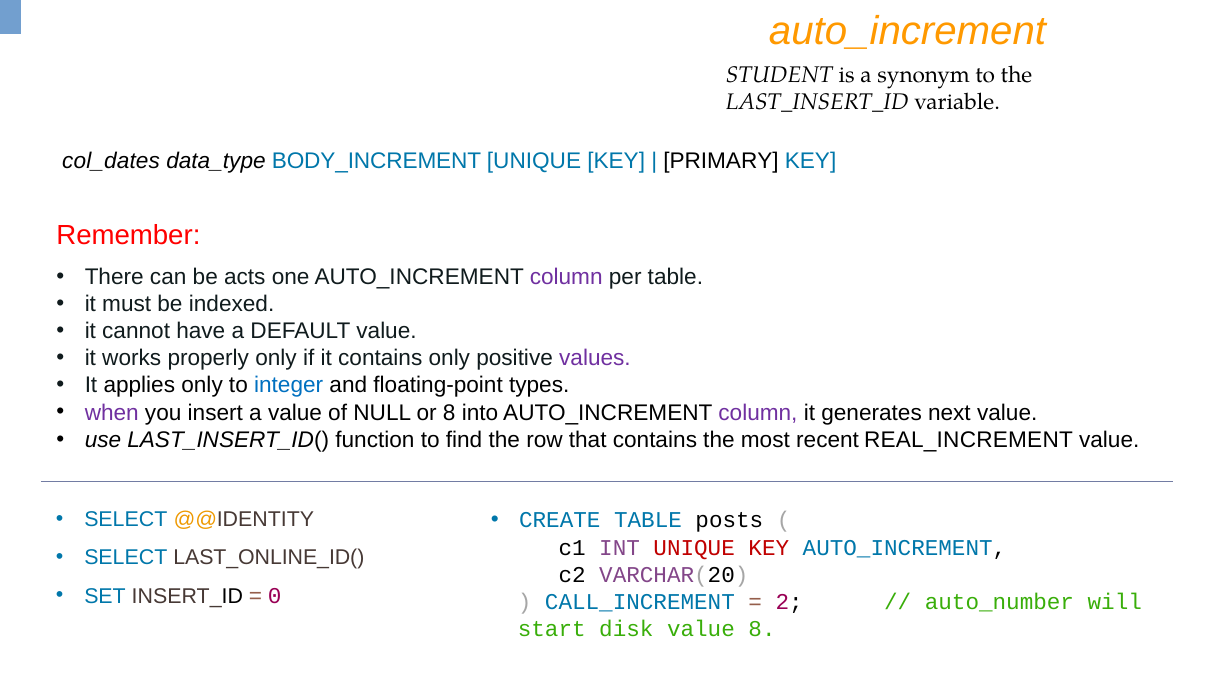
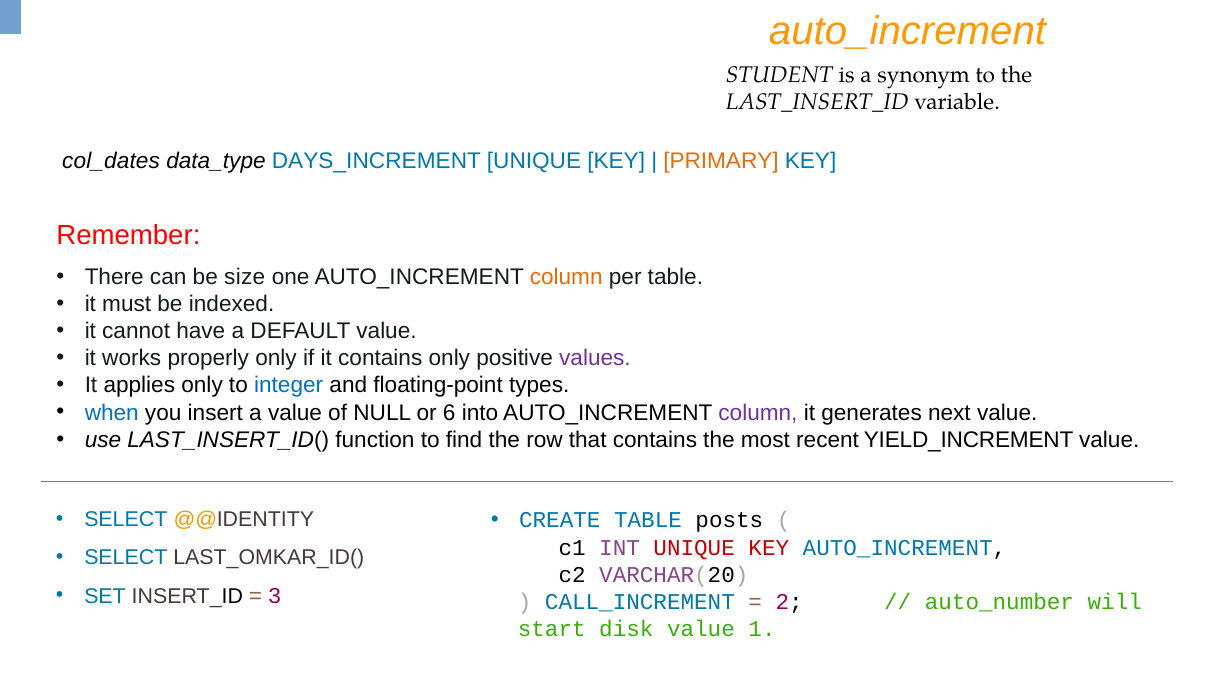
BODY_INCREMENT: BODY_INCREMENT -> DAYS_INCREMENT
PRIMARY colour: black -> orange
acts: acts -> size
column at (566, 277) colour: purple -> orange
when colour: purple -> blue
or 8: 8 -> 6
REAL_INCREMENT: REAL_INCREMENT -> YIELD_INCREMENT
LAST_ONLINE_ID(: LAST_ONLINE_ID( -> LAST_OMKAR_ID(
0: 0 -> 3
value 8: 8 -> 1
